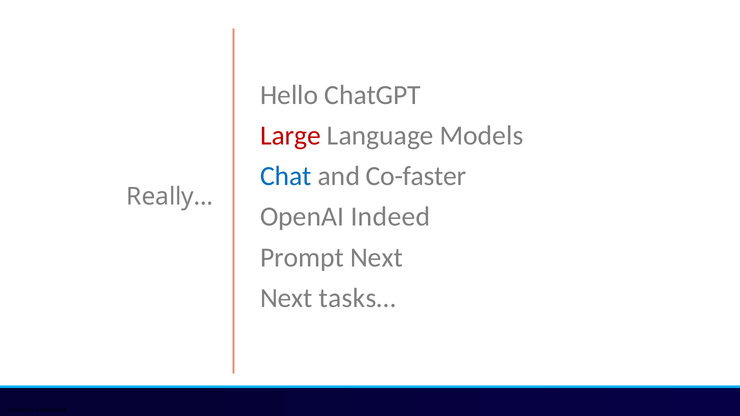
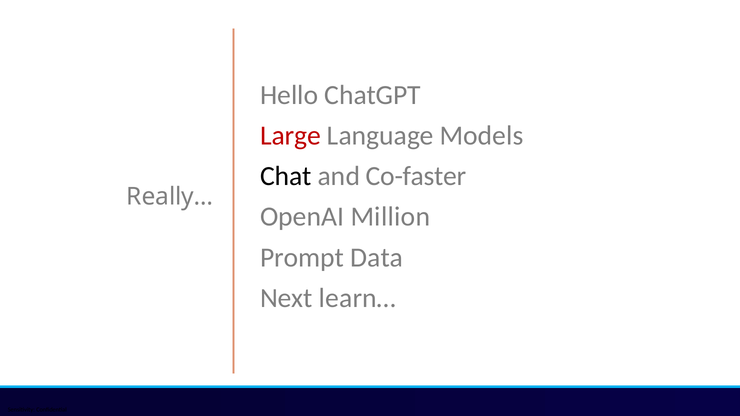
Chat colour: blue -> black
Indeed: Indeed -> Million
Prompt Next: Next -> Data
tasks…: tasks… -> learn…
